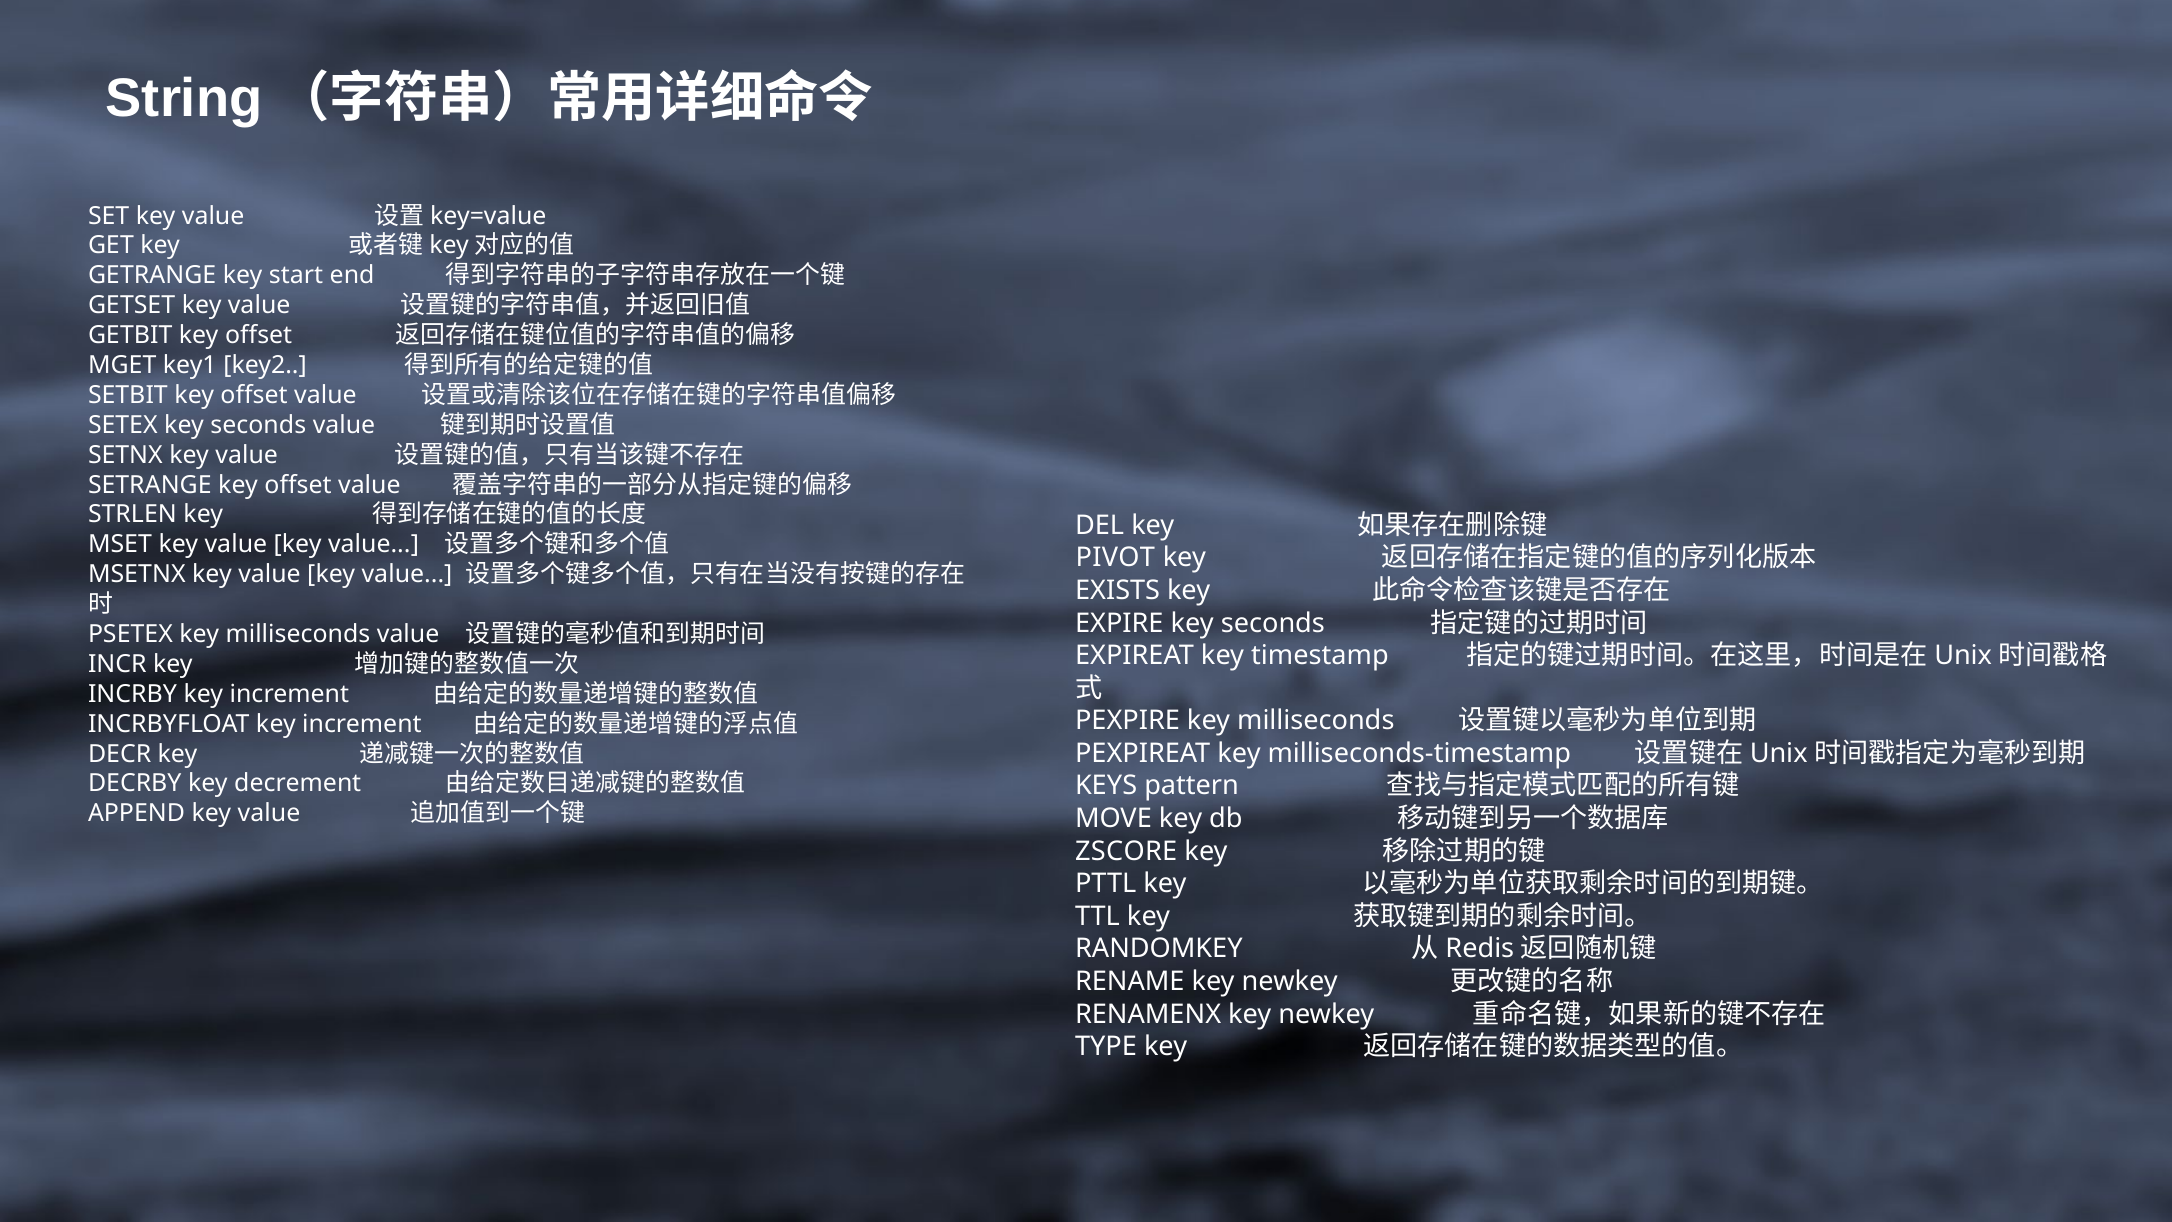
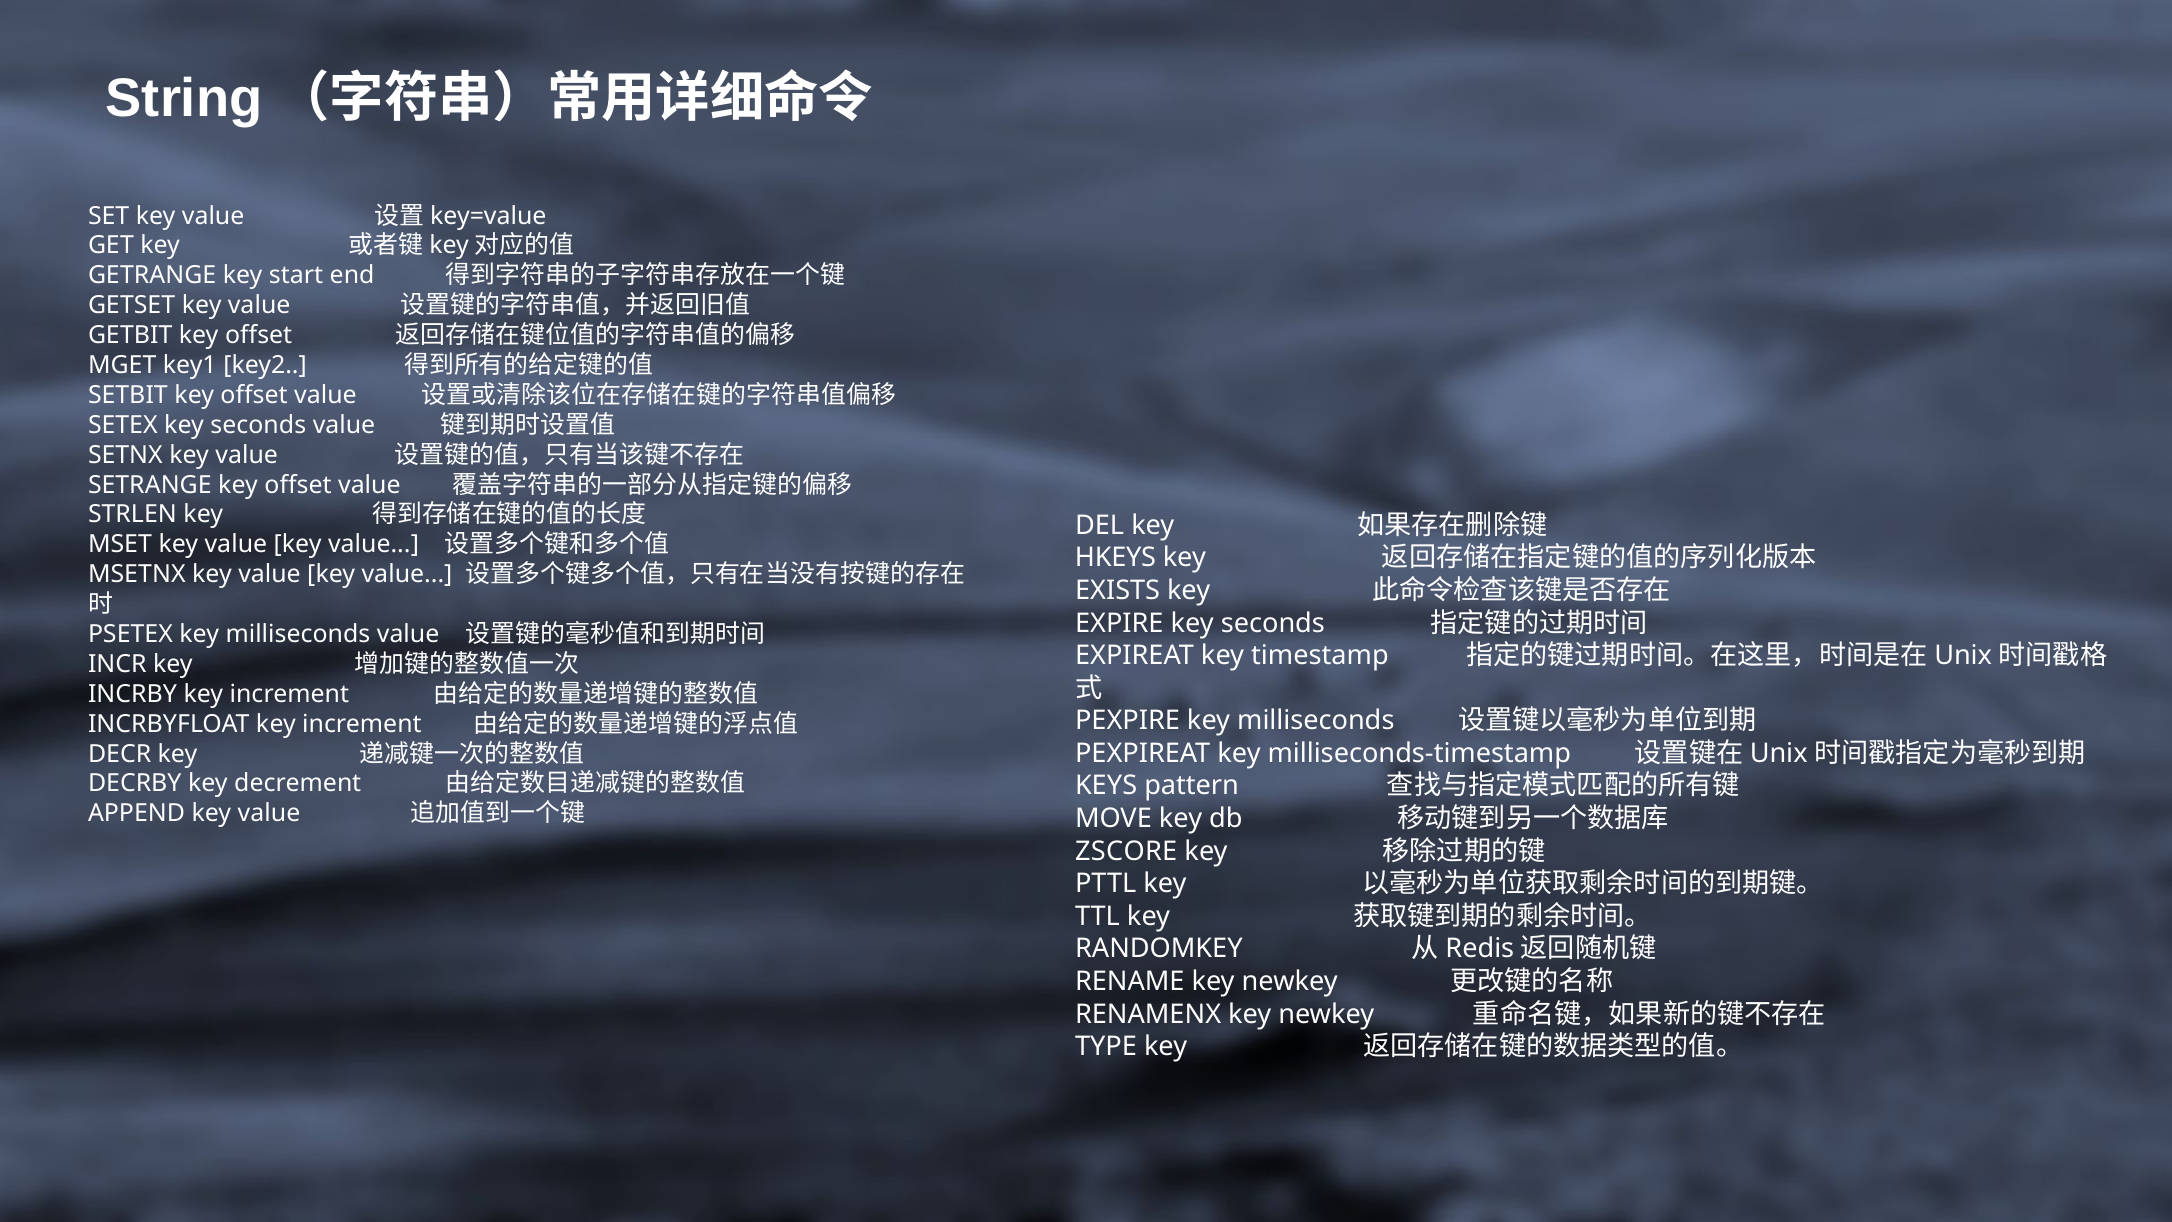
PIVOT: PIVOT -> HKEYS
